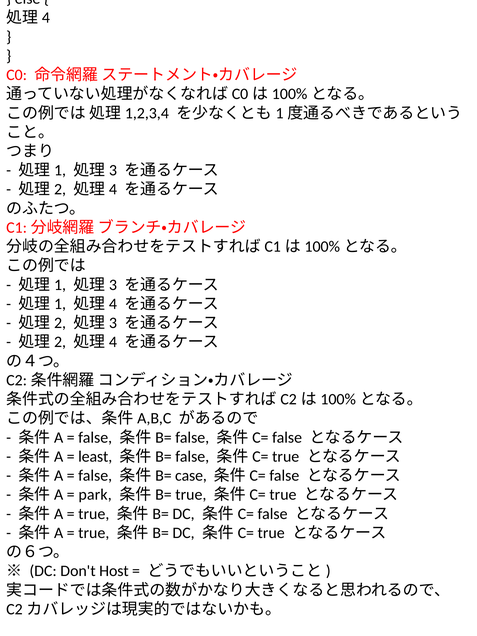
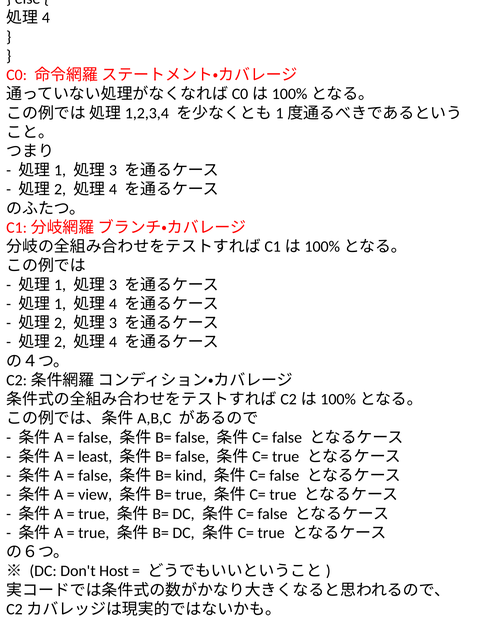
case: case -> kind
park: park -> view
